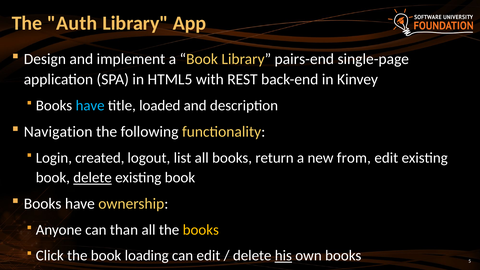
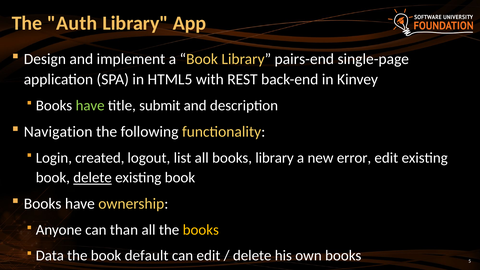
have at (90, 106) colour: light blue -> light green
loaded: loaded -> submit
books return: return -> library
from: from -> error
Click: Click -> Data
loading: loading -> default
his underline: present -> none
